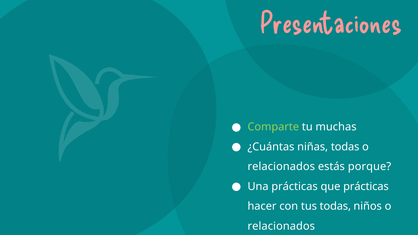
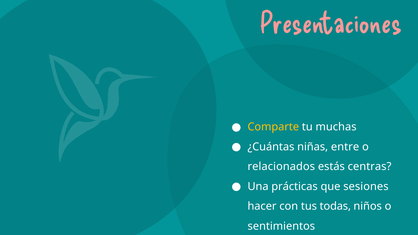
Comparte colour: light green -> yellow
niñas todas: todas -> entre
porque: porque -> centras
que prácticas: prácticas -> sesiones
relacionados at (281, 226): relacionados -> sentimientos
